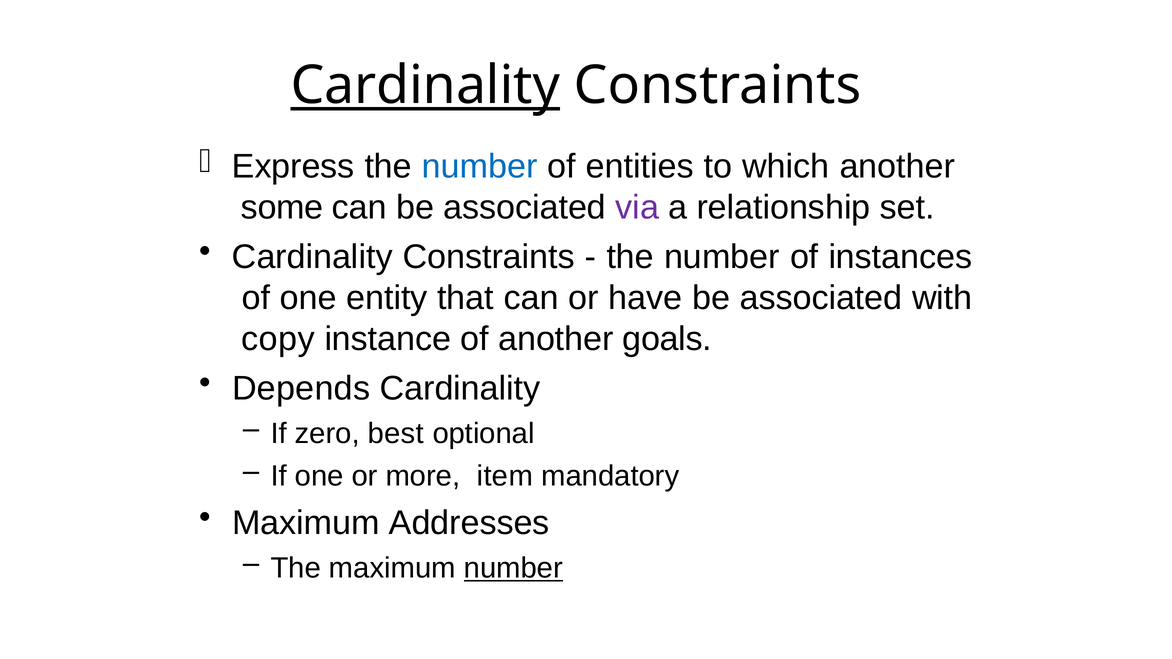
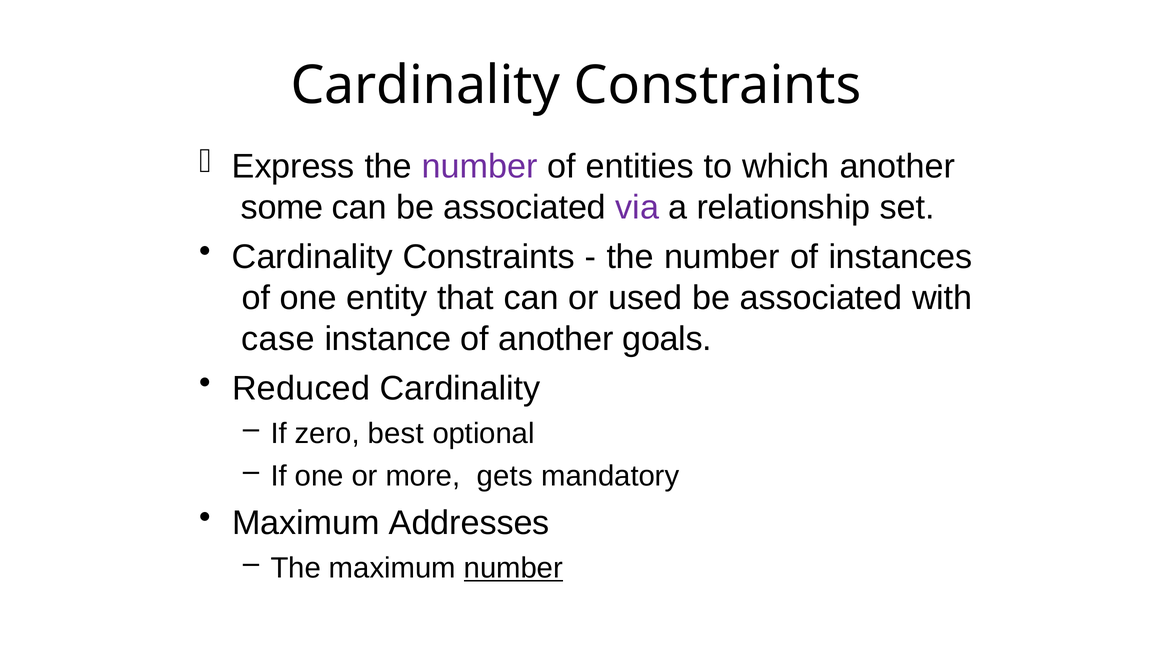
Cardinality at (425, 86) underline: present -> none
number at (480, 167) colour: blue -> purple
have: have -> used
copy: copy -> case
Depends: Depends -> Reduced
item: item -> gets
